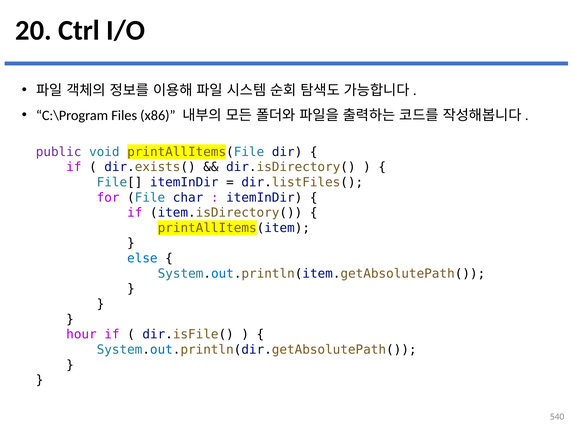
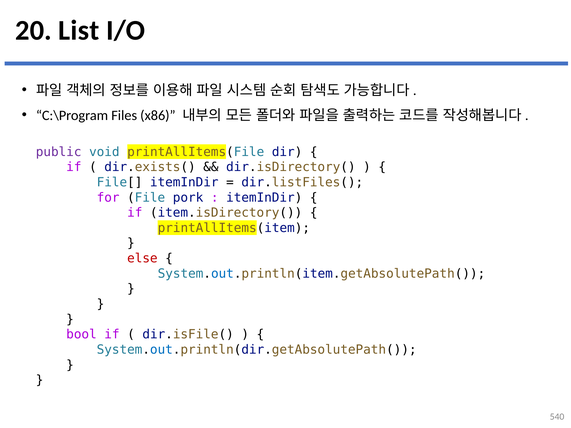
Ctrl: Ctrl -> List
char: char -> pork
else colour: blue -> red
hour: hour -> bool
